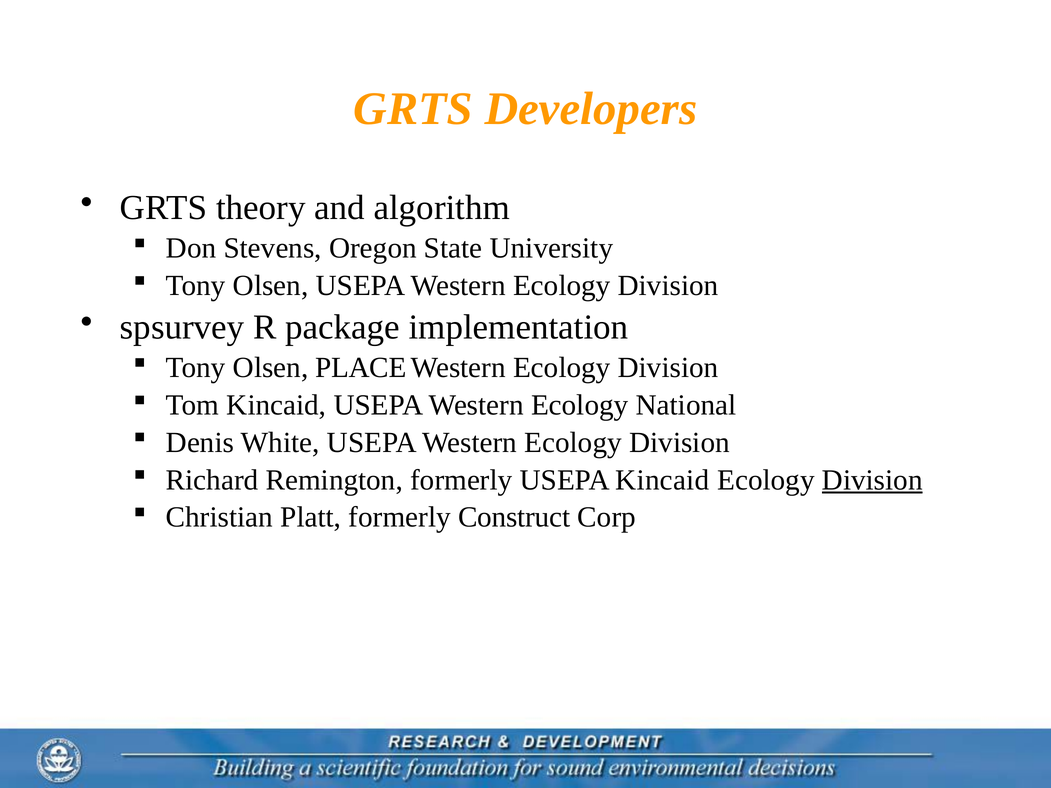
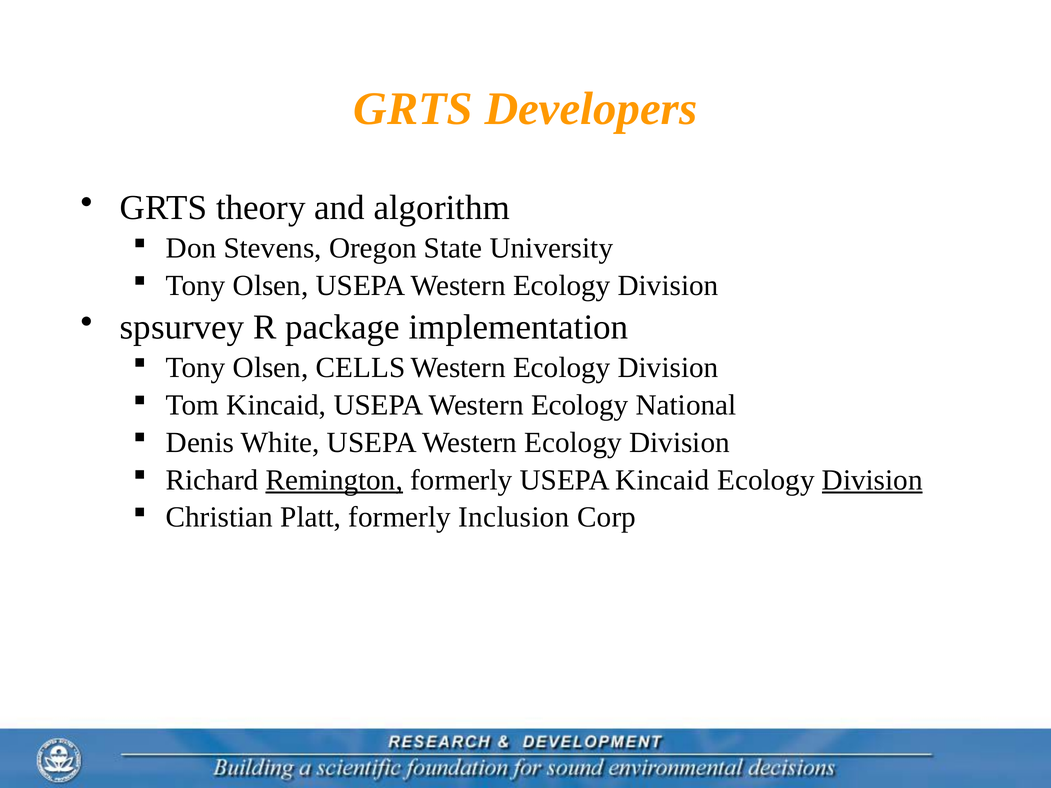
PLACE: PLACE -> CELLS
Remington underline: none -> present
Construct: Construct -> Inclusion
